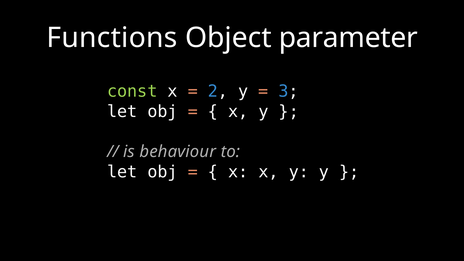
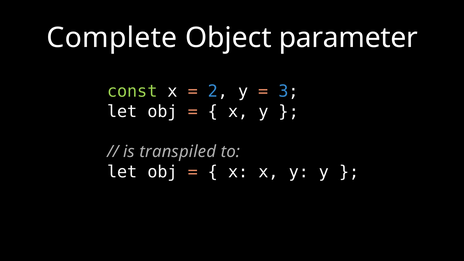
Functions: Functions -> Complete
behaviour: behaviour -> transpiled
